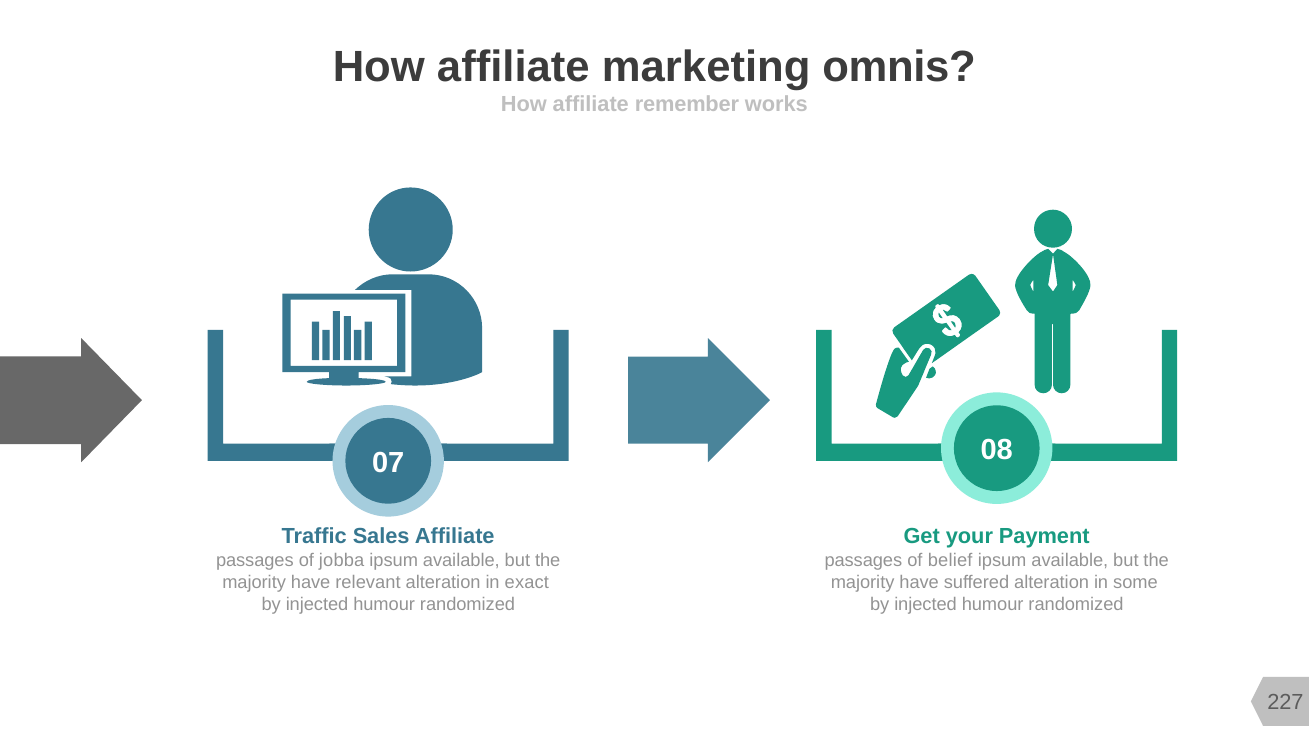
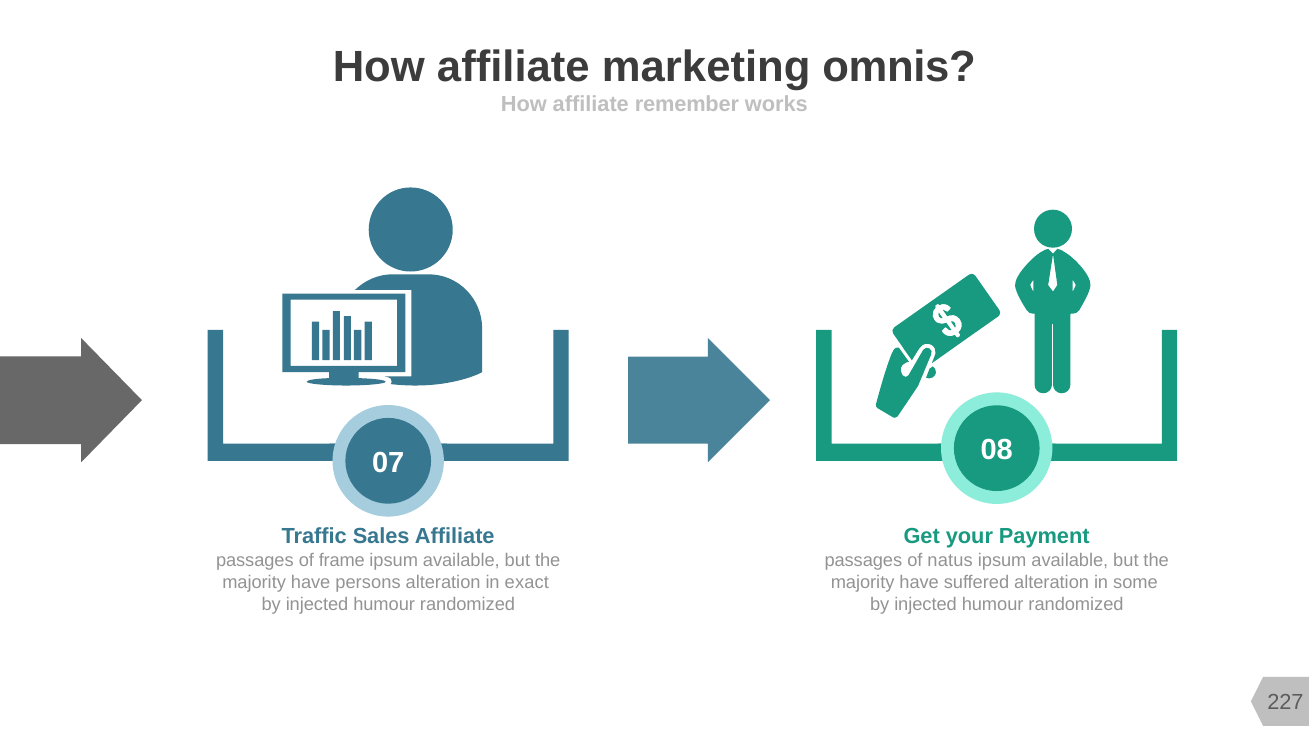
jobba: jobba -> frame
belief: belief -> natus
relevant: relevant -> persons
